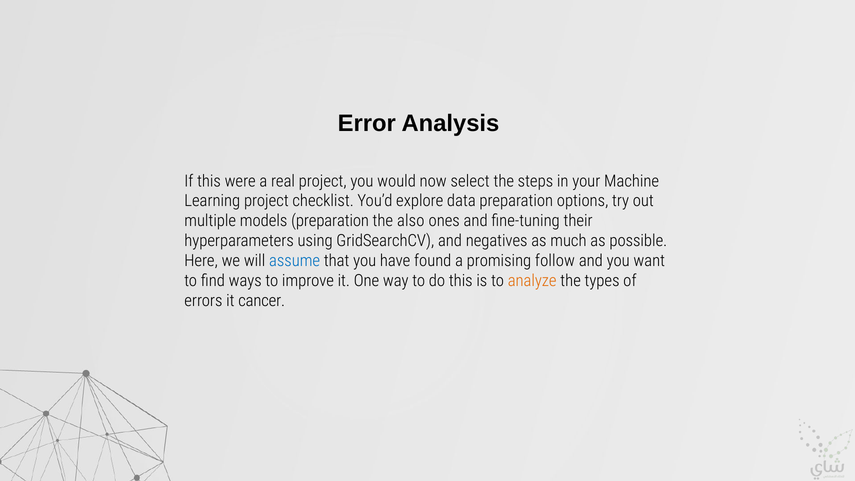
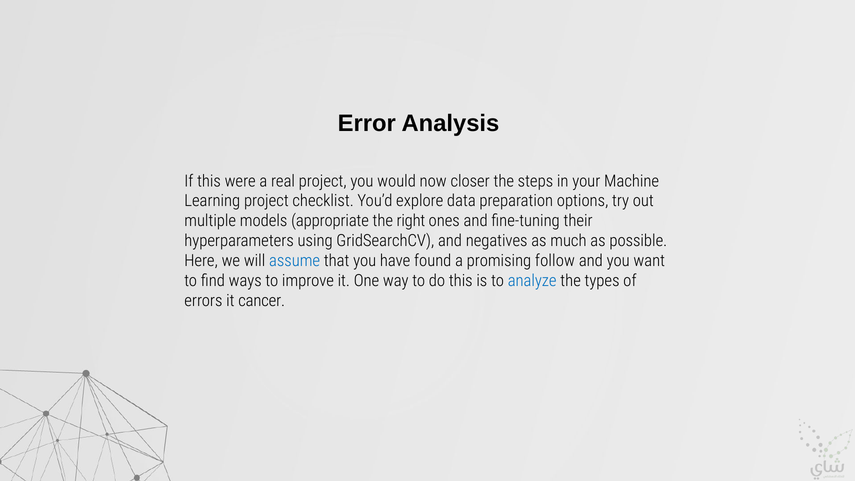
select: select -> closer
models preparation: preparation -> appropriate
also: also -> right
analyze colour: orange -> blue
